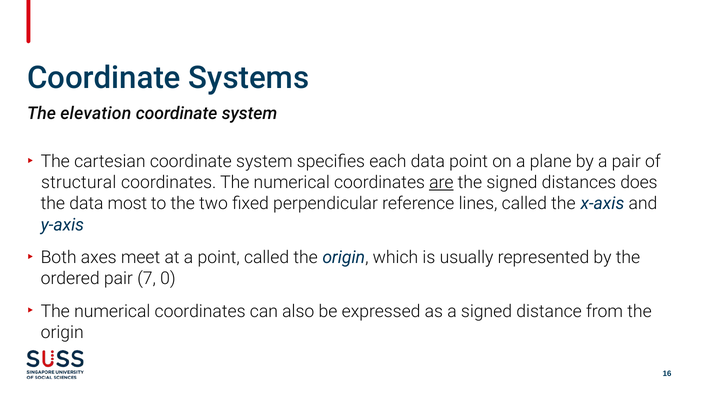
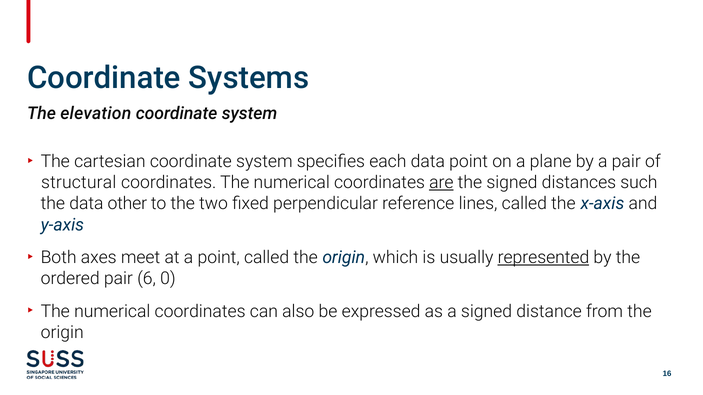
does: does -> such
most: most -> other
represented underline: none -> present
7: 7 -> 6
